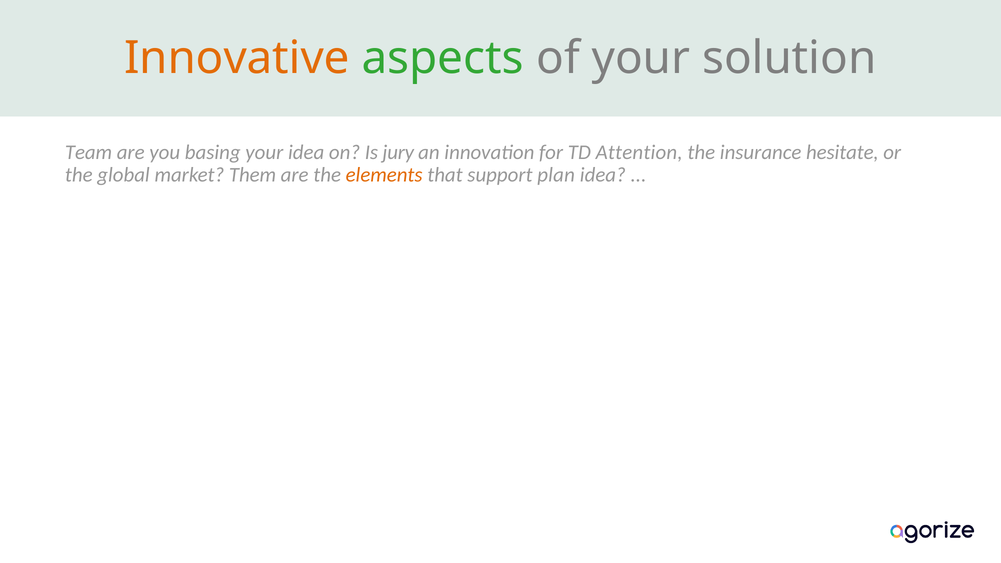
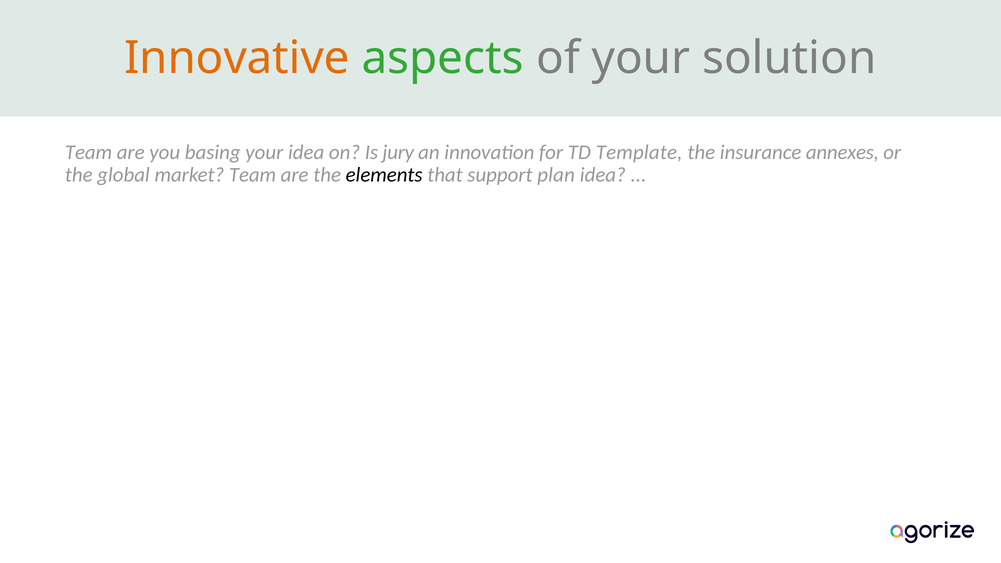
Attention: Attention -> Template
hesitate: hesitate -> annexes
market Them: Them -> Team
elements colour: orange -> black
